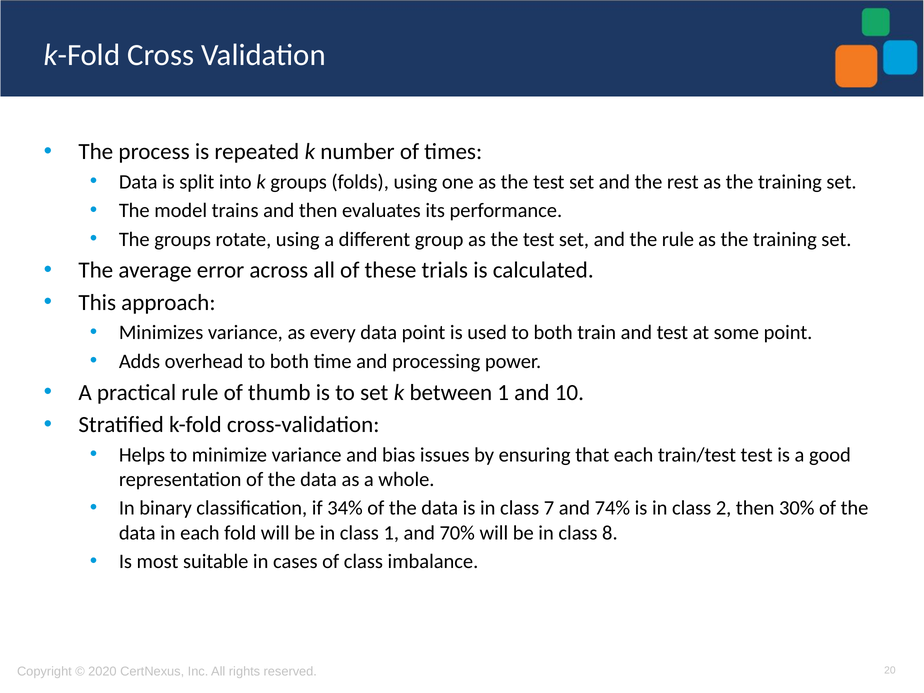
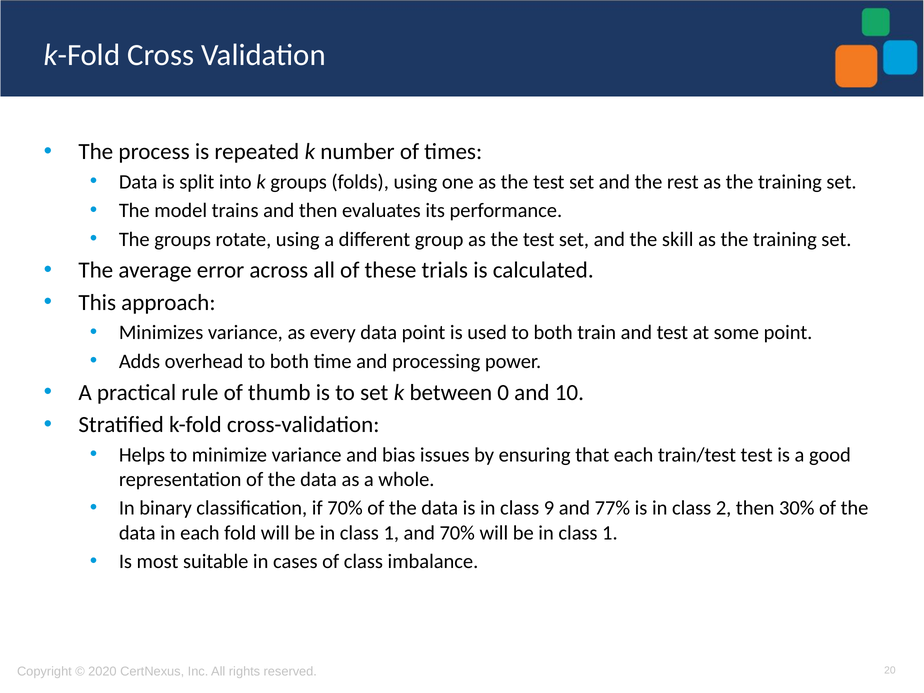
the rule: rule -> skill
between 1: 1 -> 0
if 34%: 34% -> 70%
7: 7 -> 9
74%: 74% -> 77%
8 at (610, 533): 8 -> 1
